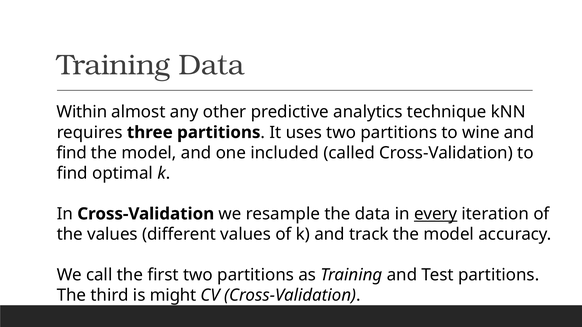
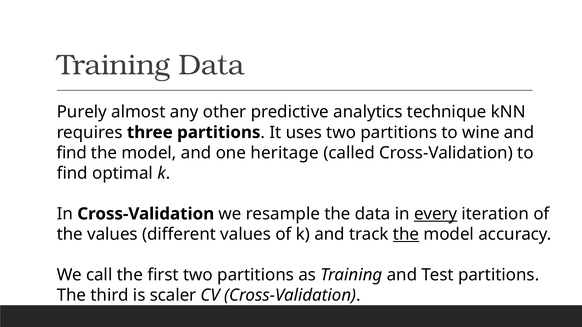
Within: Within -> Purely
included: included -> heritage
the at (406, 234) underline: none -> present
might: might -> scaler
